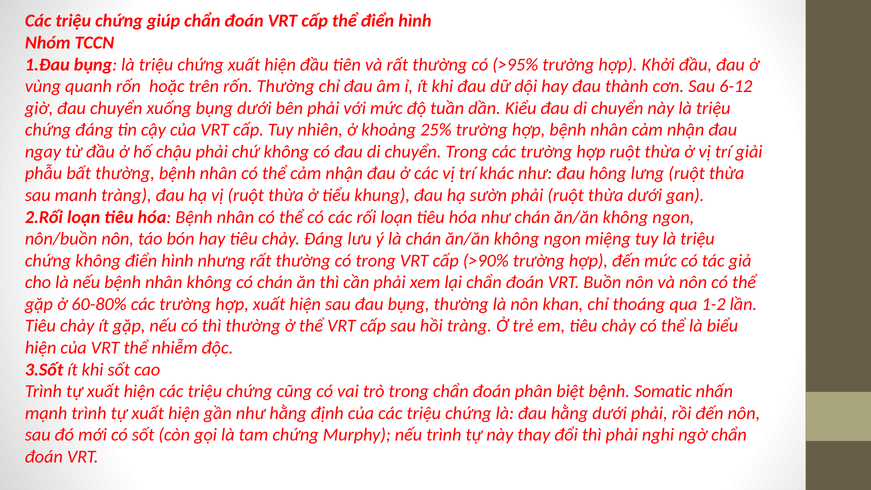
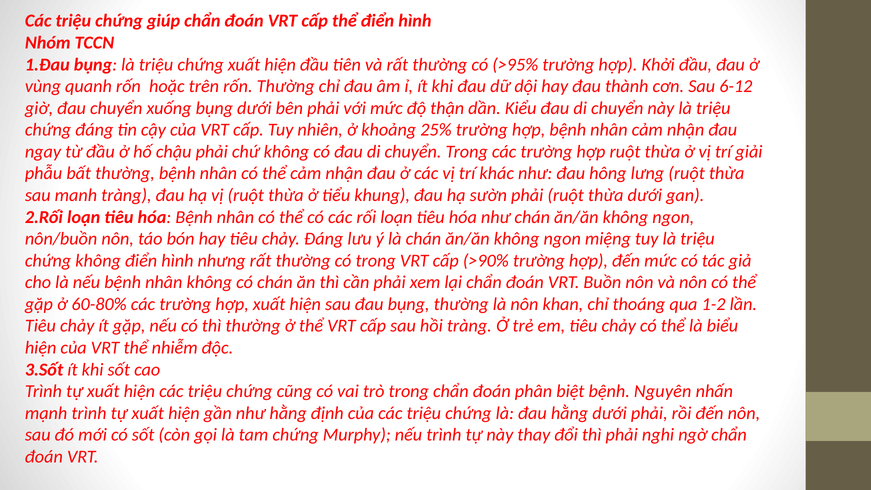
tuần: tuần -> thận
Somatic: Somatic -> Nguyên
